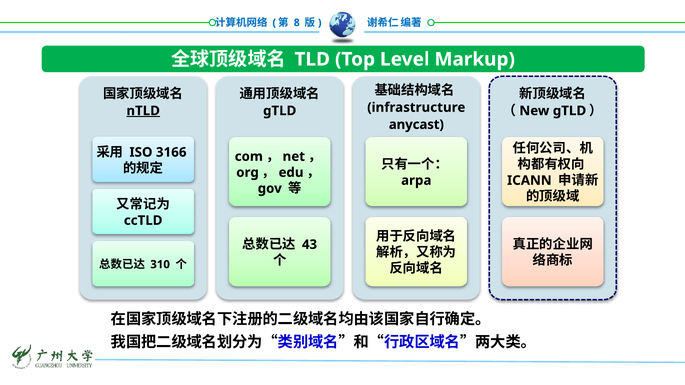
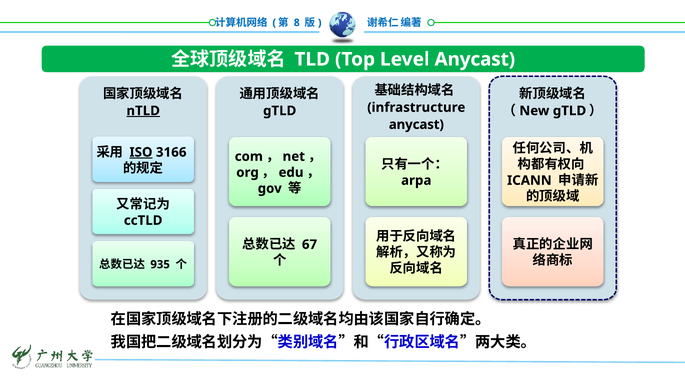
Level Markup: Markup -> Anycast
ISO underline: none -> present
43: 43 -> 67
310: 310 -> 935
